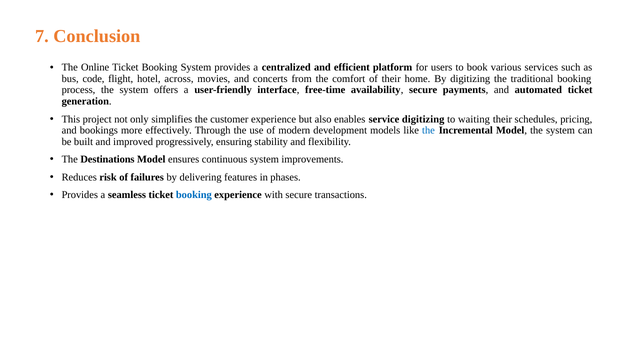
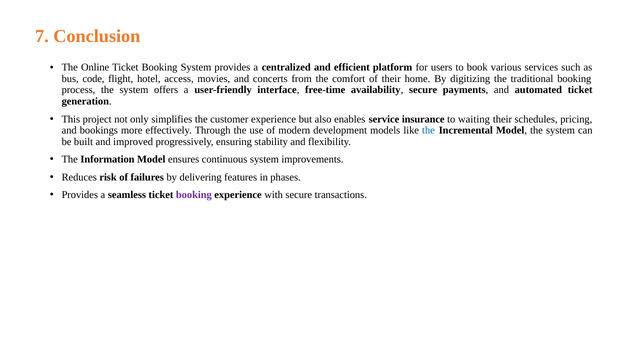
across: across -> access
service digitizing: digitizing -> insurance
Destinations: Destinations -> Information
booking at (194, 195) colour: blue -> purple
